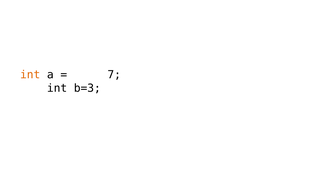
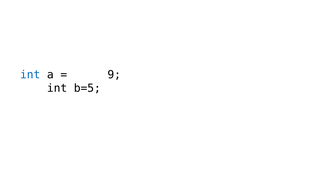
int at (30, 75) colour: orange -> blue
7: 7 -> 9
b=3: b=3 -> b=5
